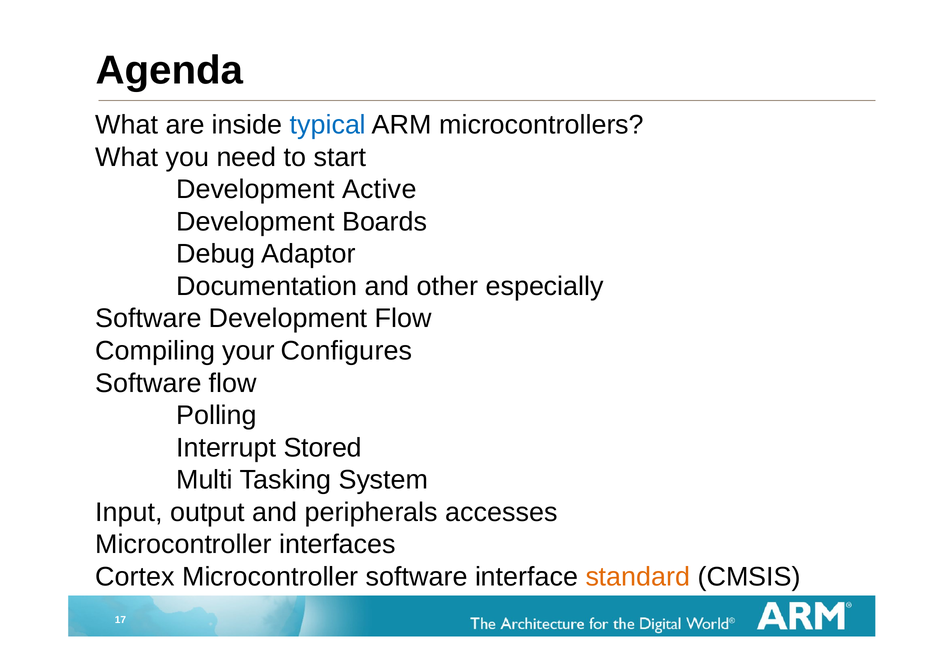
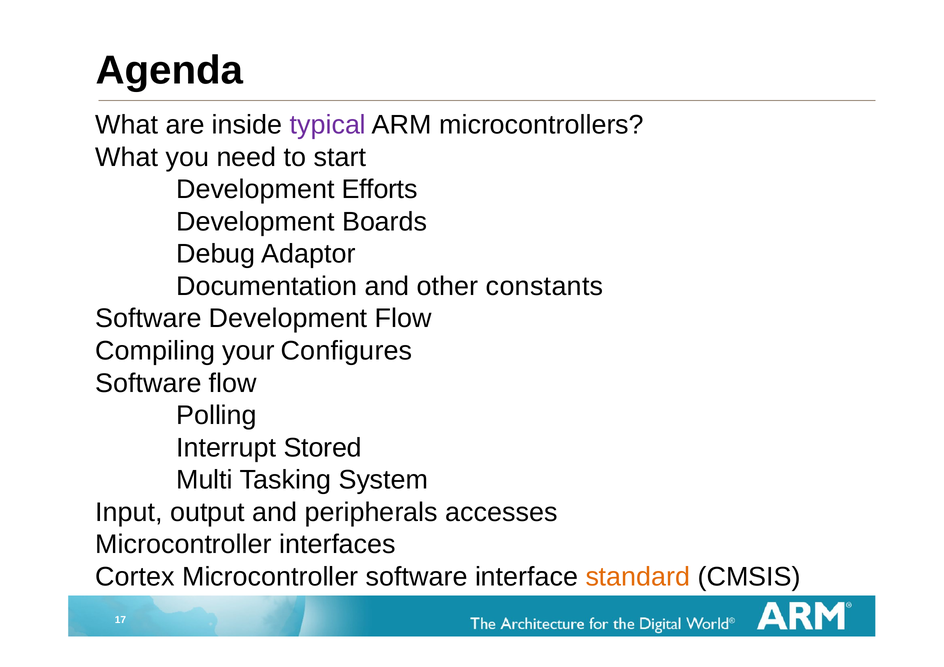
typical colour: blue -> purple
Active: Active -> Efforts
especially: especially -> constants
